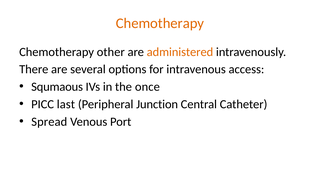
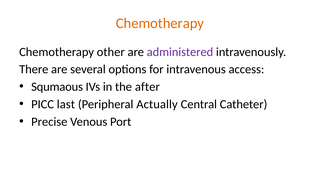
administered colour: orange -> purple
once: once -> after
Junction: Junction -> Actually
Spread: Spread -> Precise
